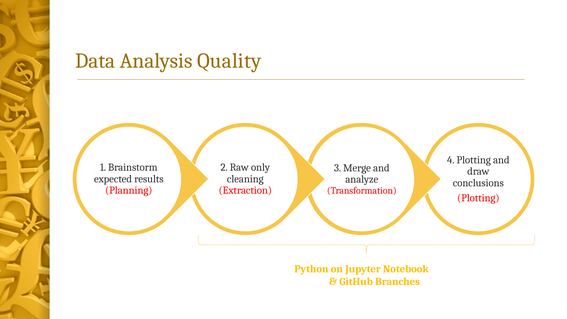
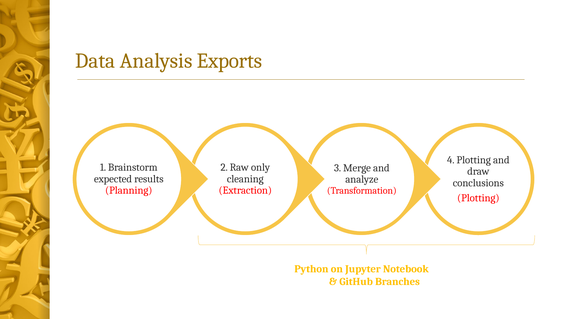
Quality: Quality -> Exports
